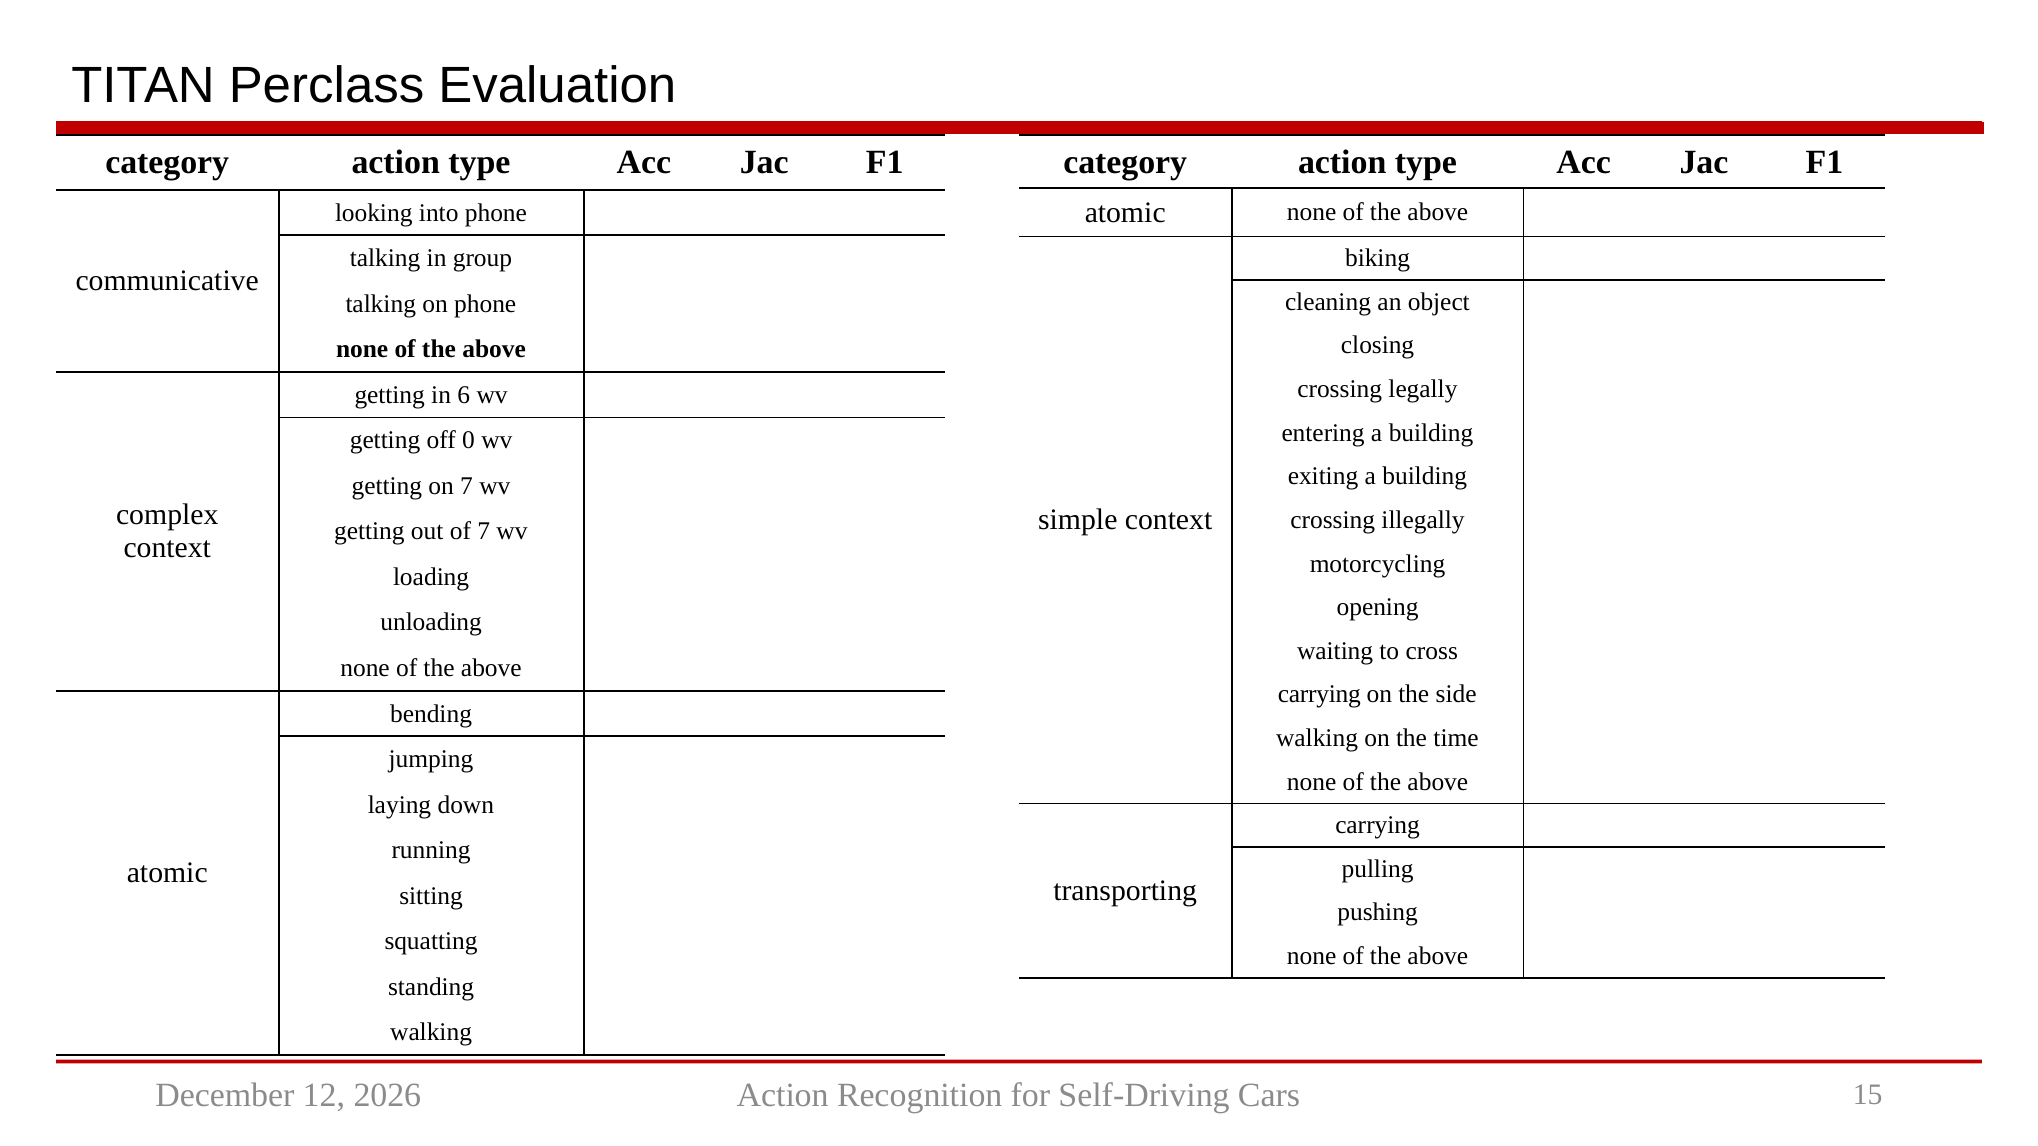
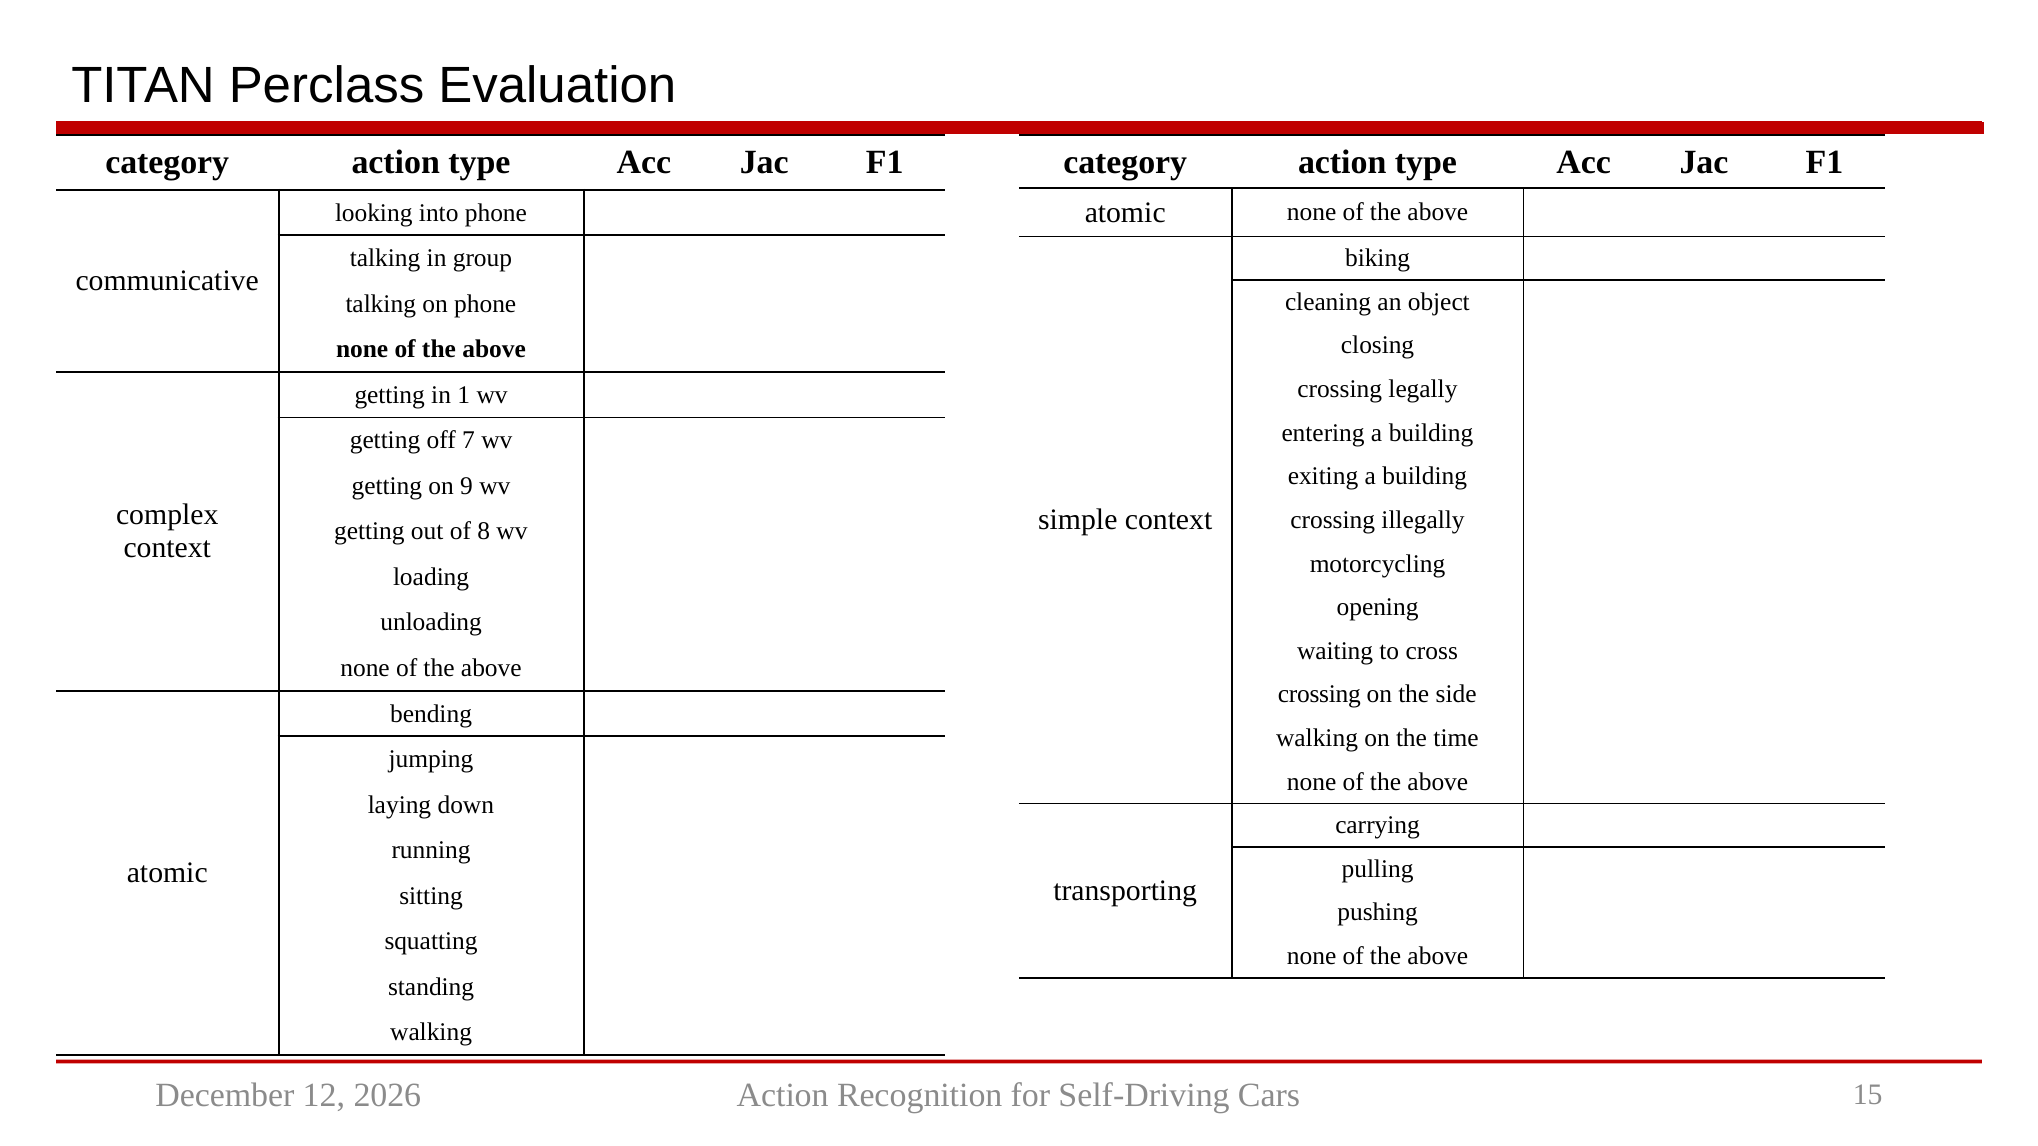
6: 6 -> 1
0: 0 -> 7
on 7: 7 -> 9
of 7: 7 -> 8
carrying at (1319, 695): carrying -> crossing
